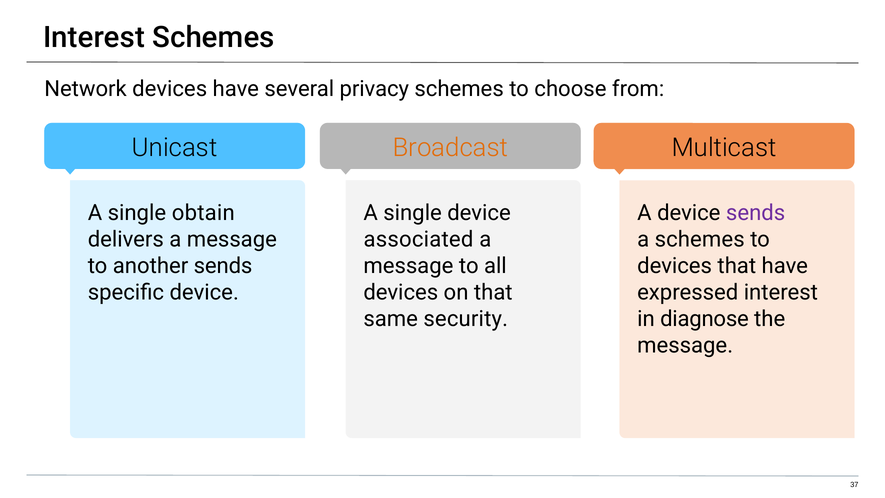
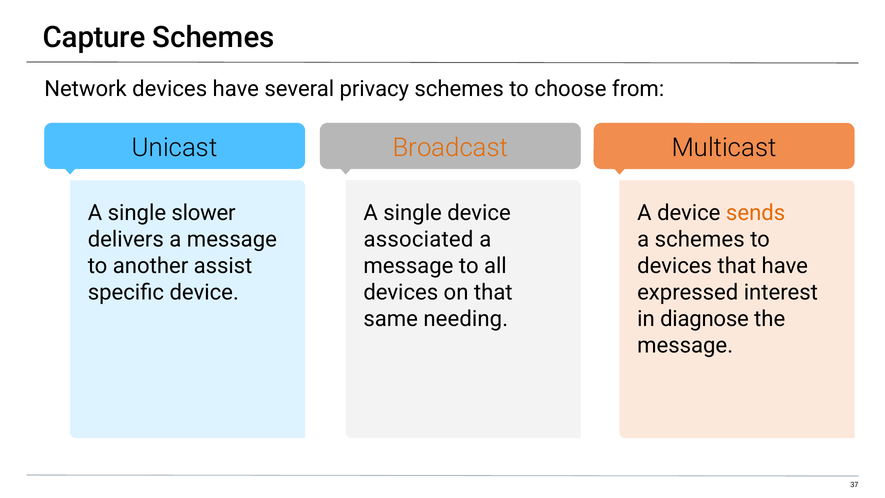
Interest at (94, 37): Interest -> Capture
obtain: obtain -> slower
sends at (756, 213) colour: purple -> orange
another sends: sends -> assist
security: security -> needing
